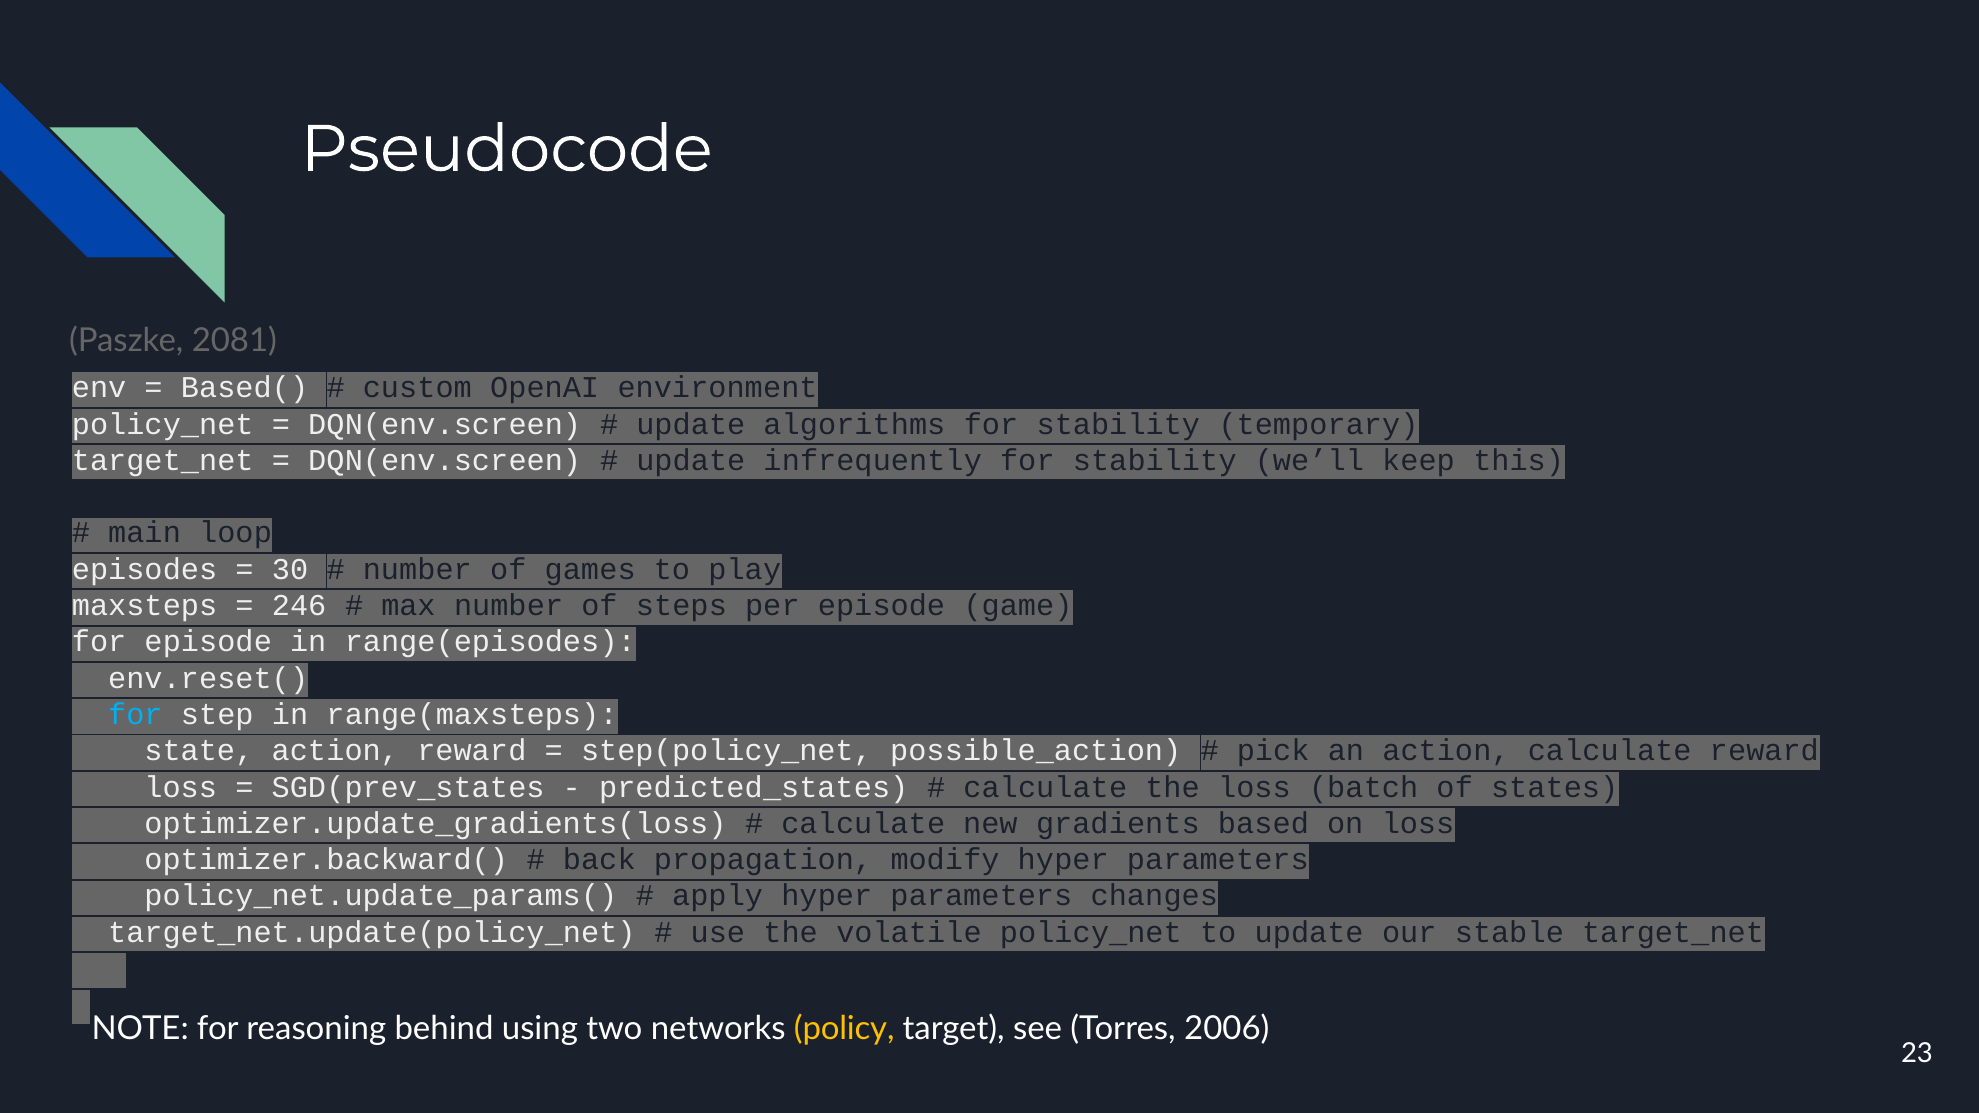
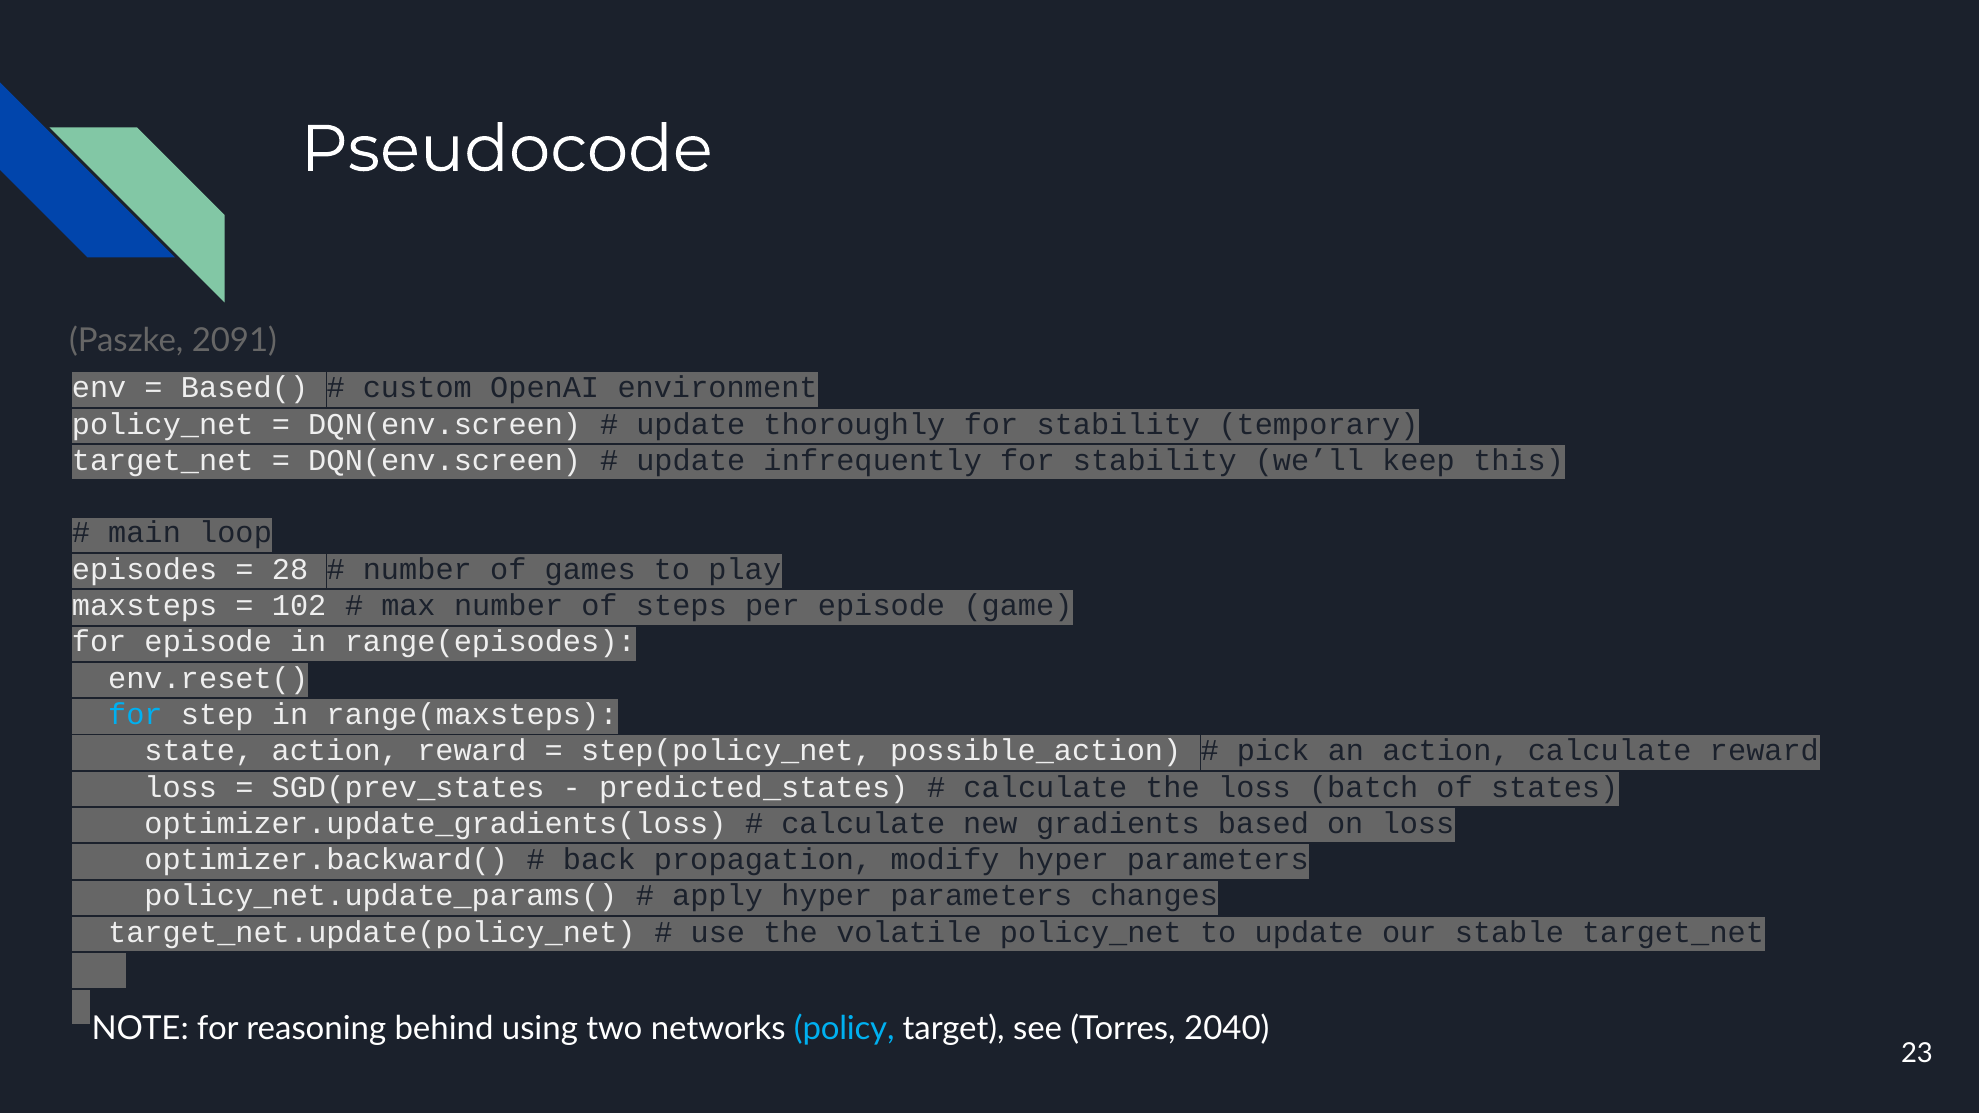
2081: 2081 -> 2091
algorithms: algorithms -> thoroughly
30: 30 -> 28
246: 246 -> 102
policy colour: yellow -> light blue
2006: 2006 -> 2040
